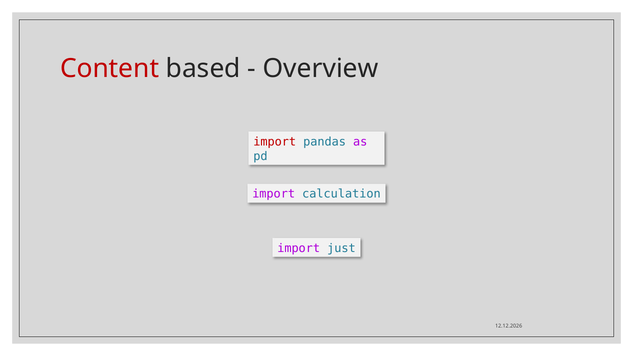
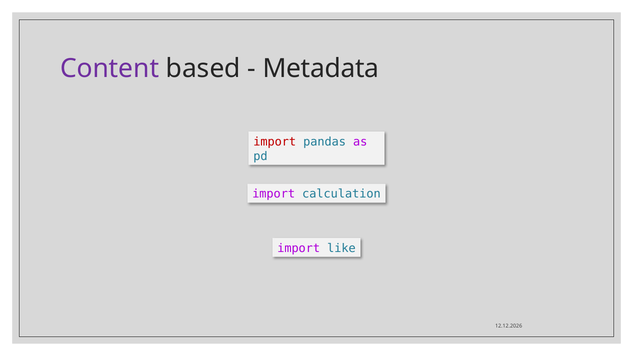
Content colour: red -> purple
Overview: Overview -> Metadata
just: just -> like
